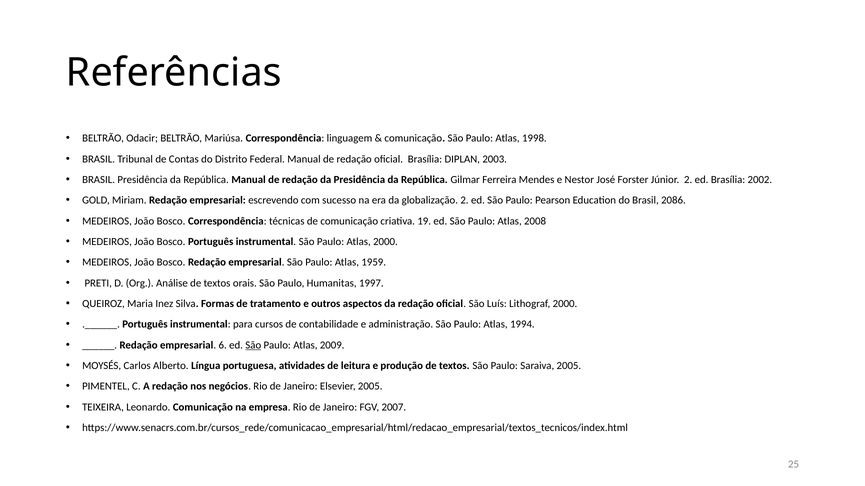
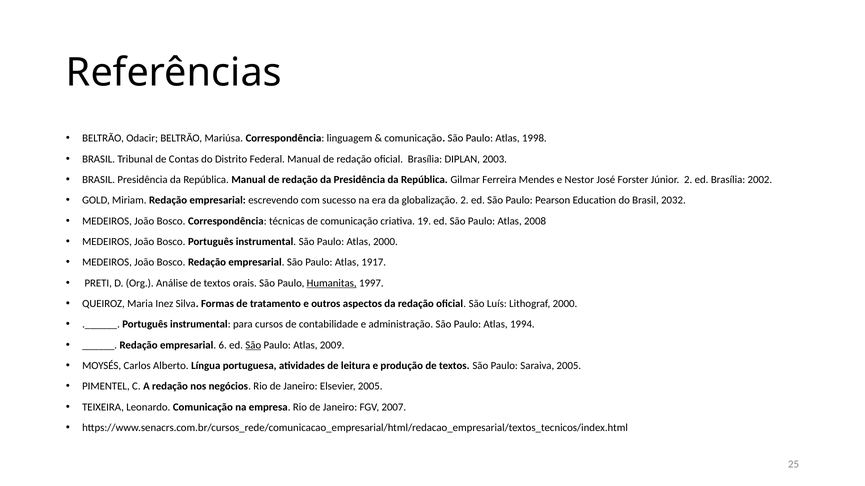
2086: 2086 -> 2032
1959: 1959 -> 1917
Humanitas underline: none -> present
